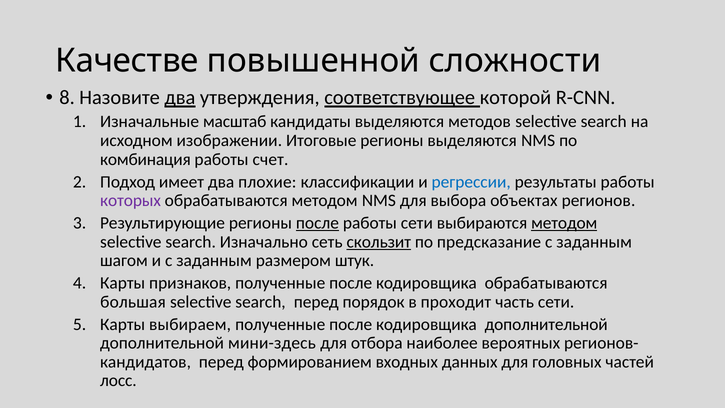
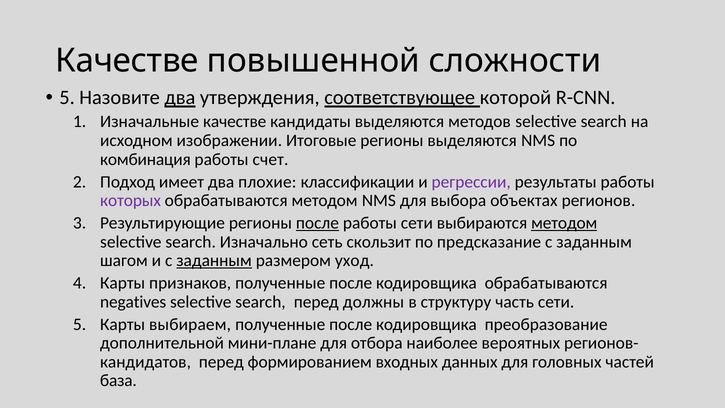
8 at (67, 98): 8 -> 5
Изначальные масштаб: масштаб -> качестве
регрессии colour: blue -> purple
скользит underline: present -> none
заданным at (214, 261) underline: none -> present
штук: штук -> уход
большая: большая -> negatives
порядок: порядок -> должны
проходит: проходит -> структуру
кодировщика дополнительной: дополнительной -> преобразование
мини-здесь: мини-здесь -> мини-плане
лосс: лосс -> база
